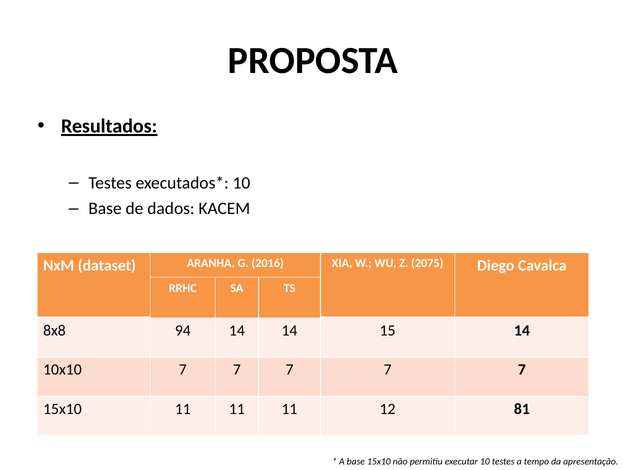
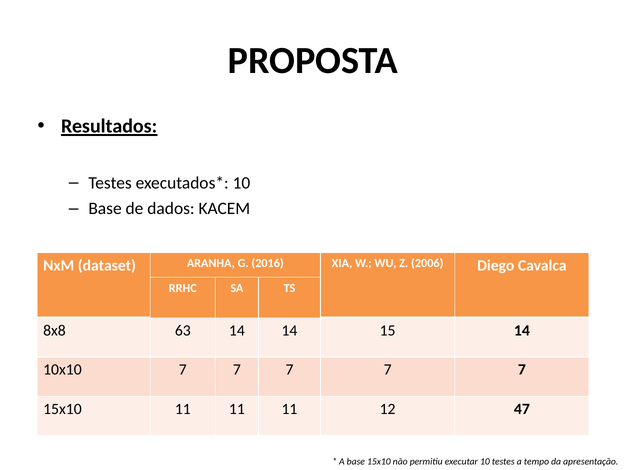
2075: 2075 -> 2006
94: 94 -> 63
81: 81 -> 47
